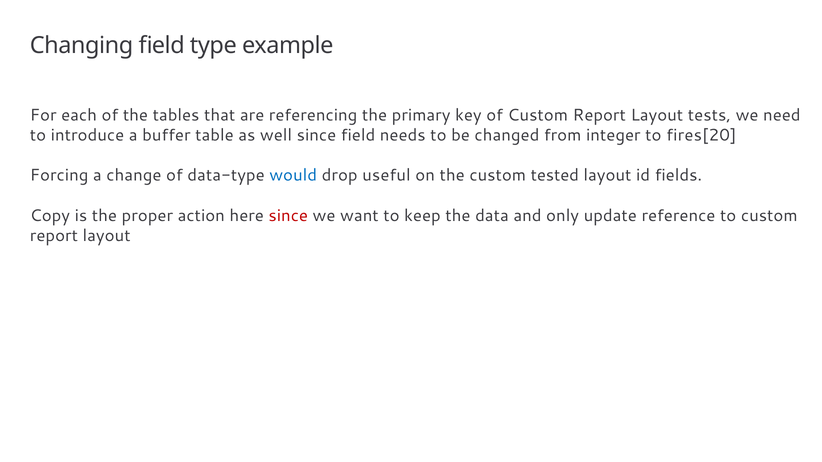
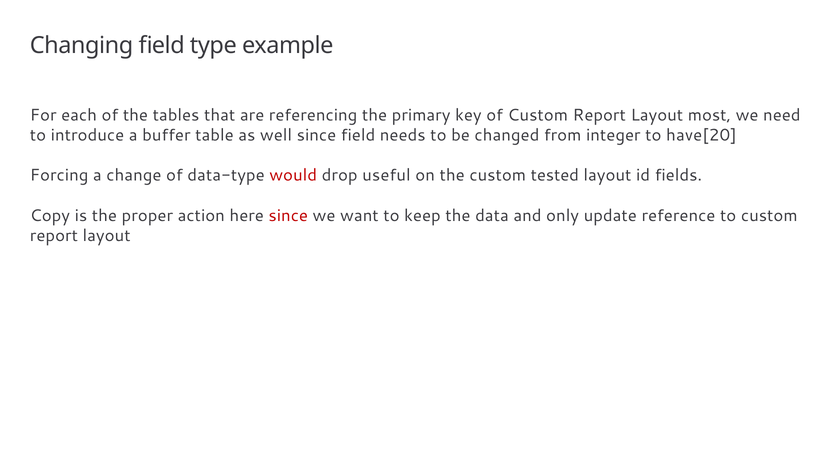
tests: tests -> most
fires[20: fires[20 -> have[20
would colour: blue -> red
